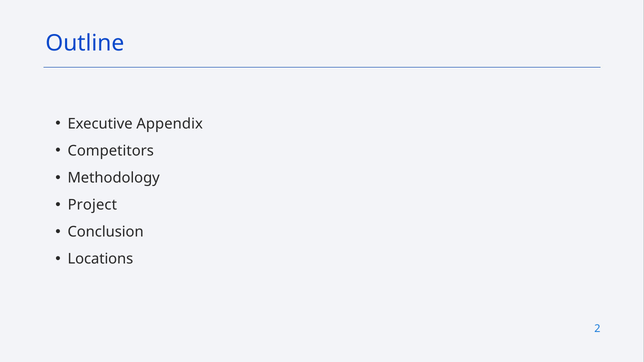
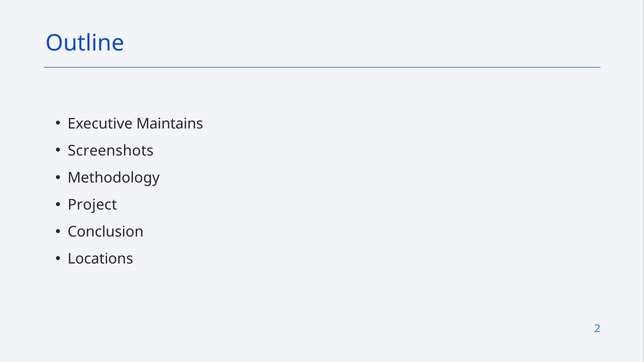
Appendix: Appendix -> Maintains
Competitors: Competitors -> Screenshots
